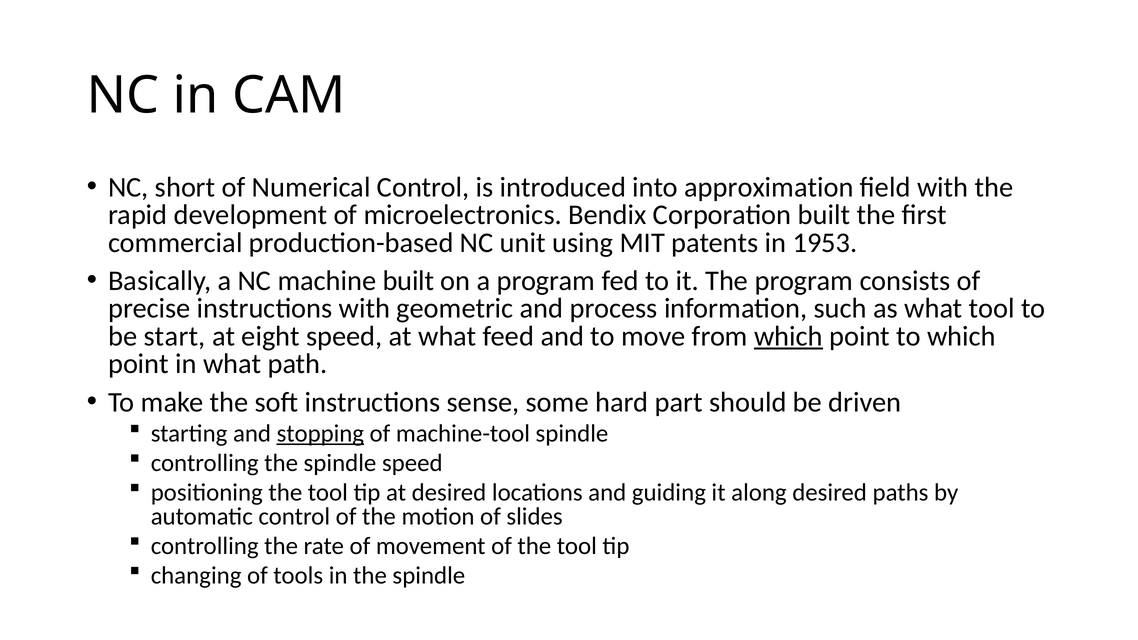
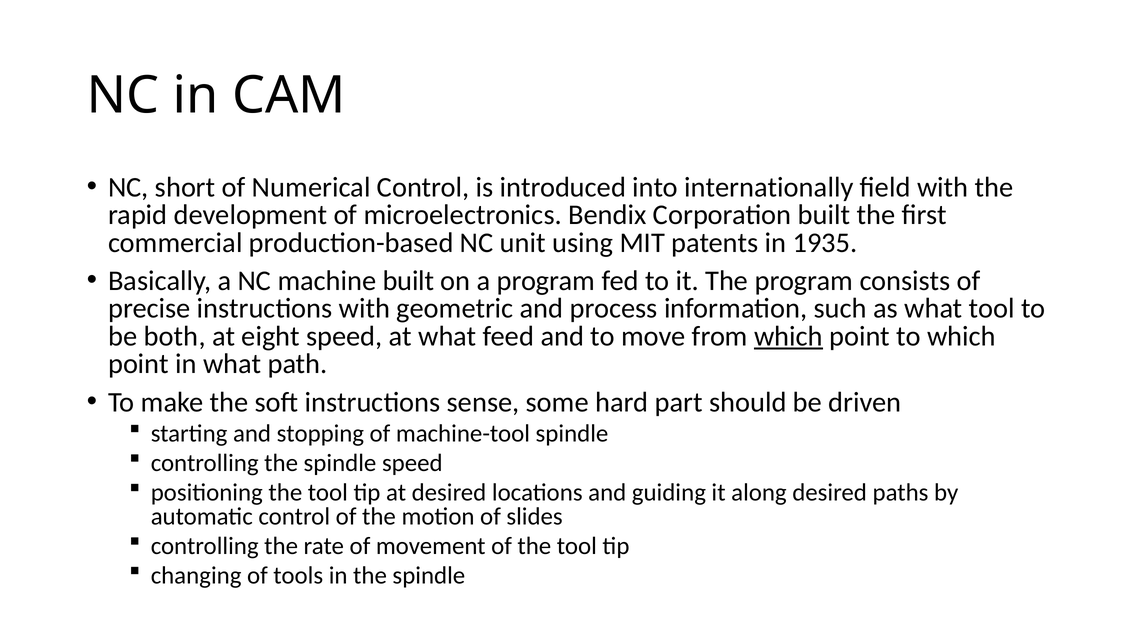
approximation: approximation -> internationally
1953: 1953 -> 1935
start: start -> both
stopping underline: present -> none
